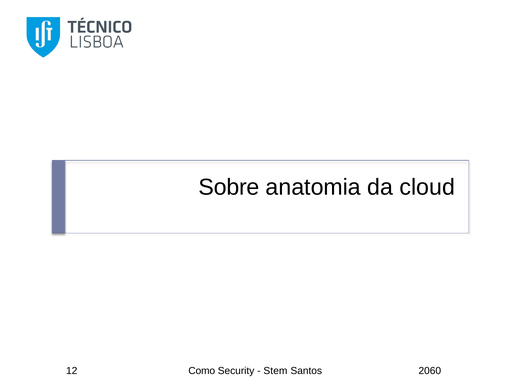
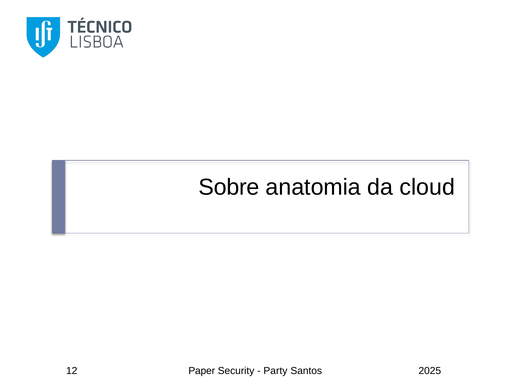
Como: Como -> Paper
Stem: Stem -> Party
2060: 2060 -> 2025
